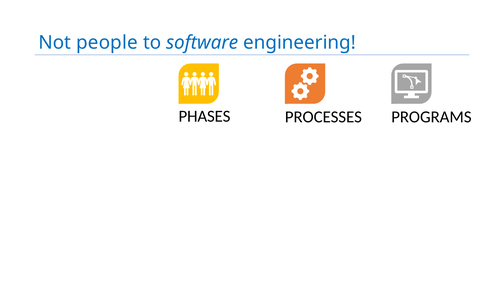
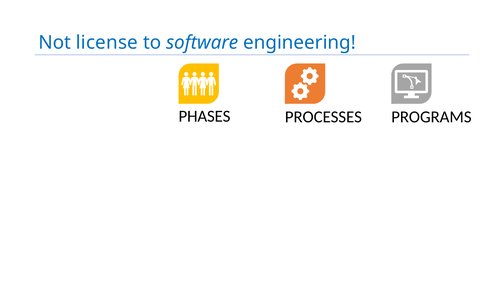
people: people -> license
